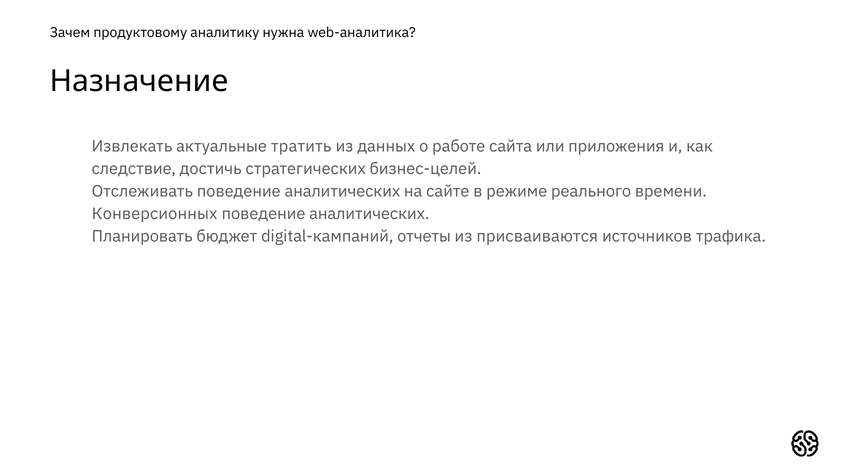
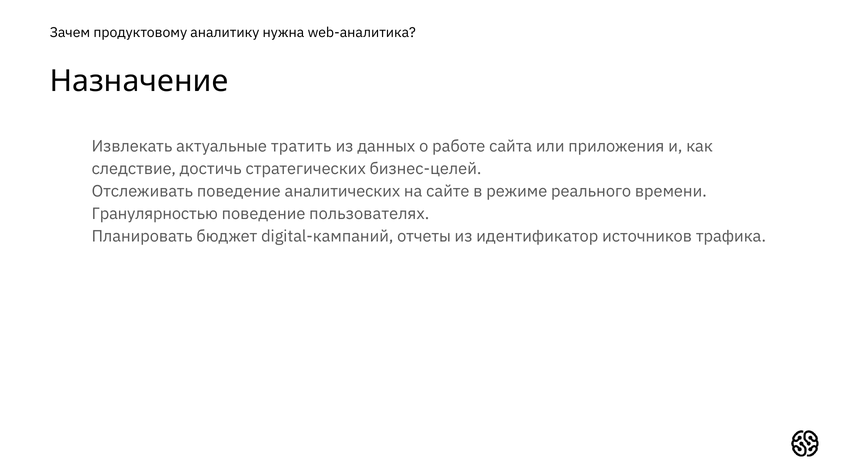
Конверсионных: Конверсионных -> Гранулярностью
аналитических at (369, 214): аналитических -> пользователях
присваиваются: присваиваются -> идентификатор
